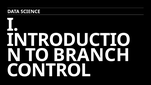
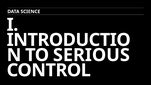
BRANCH: BRANCH -> SERIOUS
